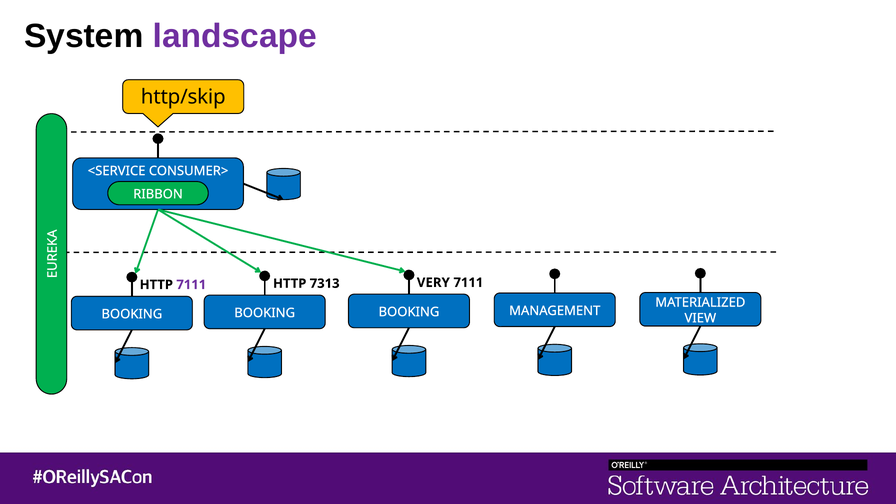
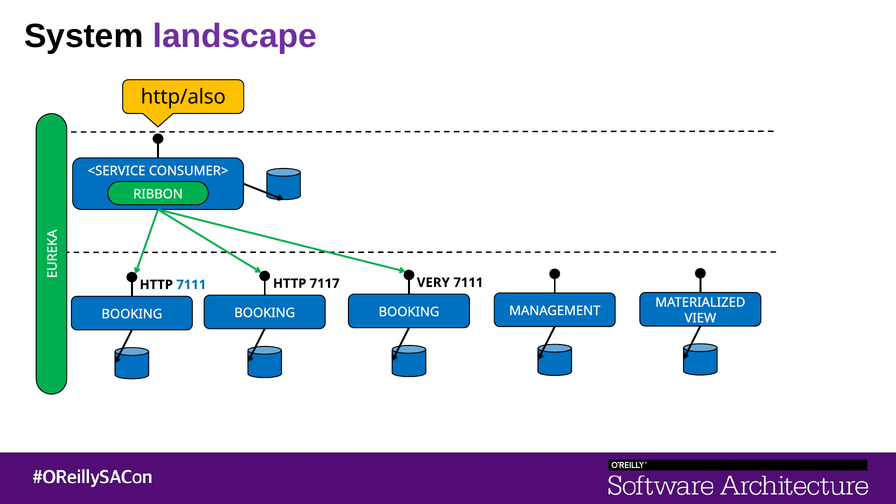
http/skip: http/skip -> http/also
7313: 7313 -> 7117
7111 at (191, 285) colour: purple -> blue
